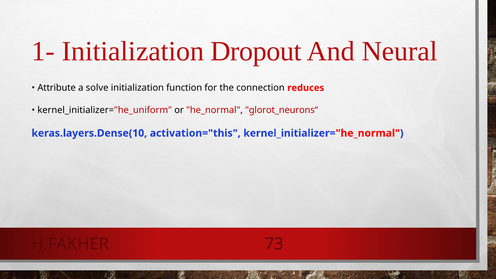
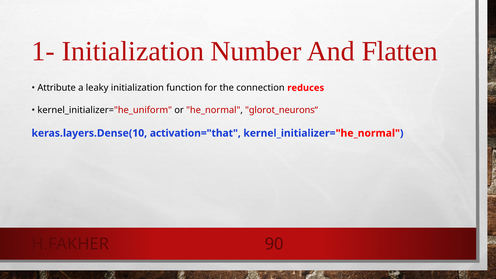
Dropout: Dropout -> Number
Neural: Neural -> Flatten
solve: solve -> leaky
activation="this: activation="this -> activation="that
73: 73 -> 90
